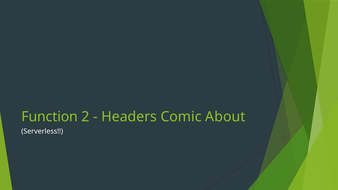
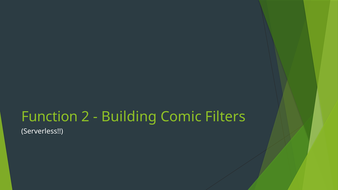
Headers: Headers -> Building
About: About -> Filters
